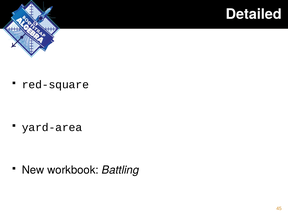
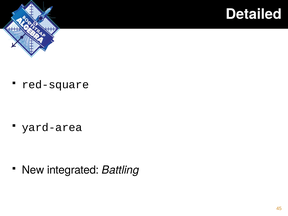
workbook: workbook -> integrated
